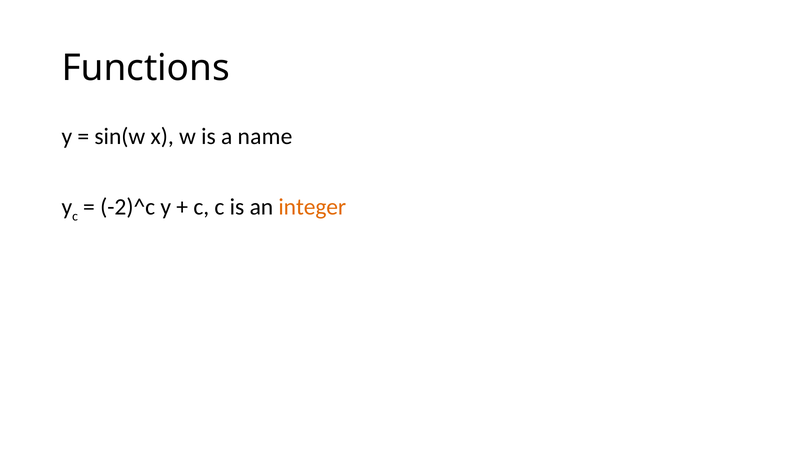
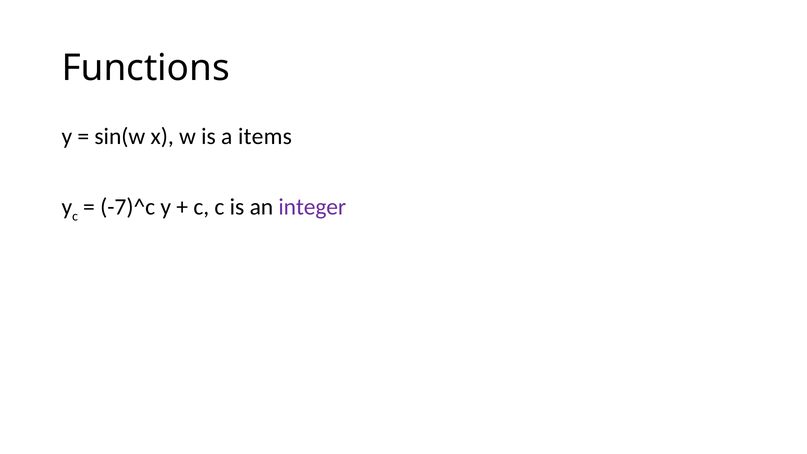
name: name -> items
-2)^c: -2)^c -> -7)^c
integer colour: orange -> purple
